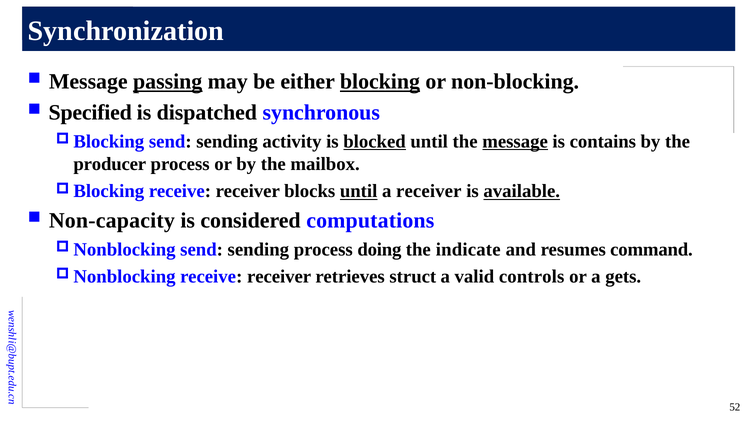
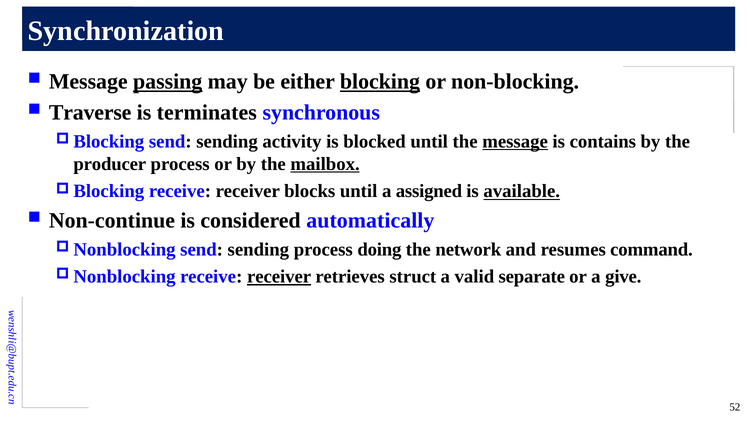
Specified: Specified -> Traverse
dispatched: dispatched -> terminates
blocked underline: present -> none
mailbox underline: none -> present
until at (359, 191) underline: present -> none
a receiver: receiver -> assigned
Non-capacity: Non-capacity -> Non-continue
computations: computations -> automatically
indicate: indicate -> network
receiver at (279, 277) underline: none -> present
controls: controls -> separate
gets: gets -> give
